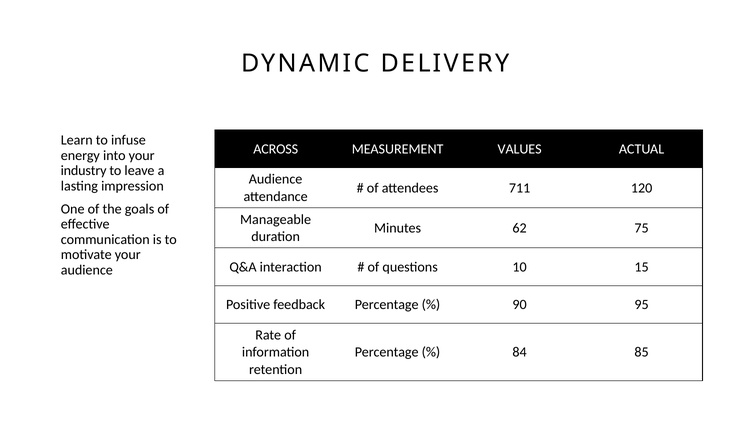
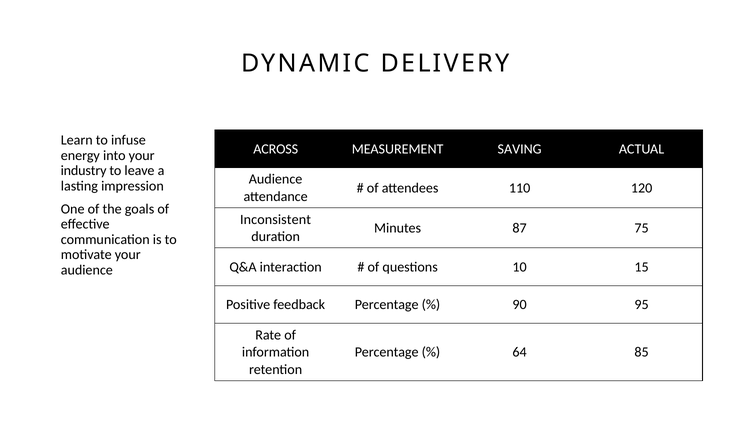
VALUES: VALUES -> SAVING
711: 711 -> 110
Manageable: Manageable -> Inconsistent
62: 62 -> 87
84: 84 -> 64
